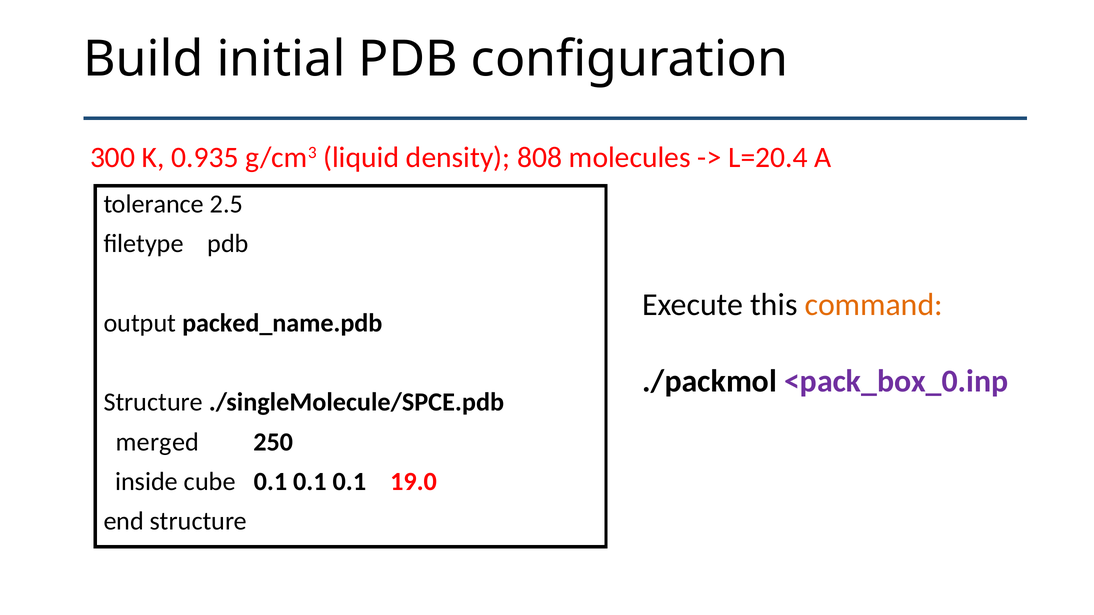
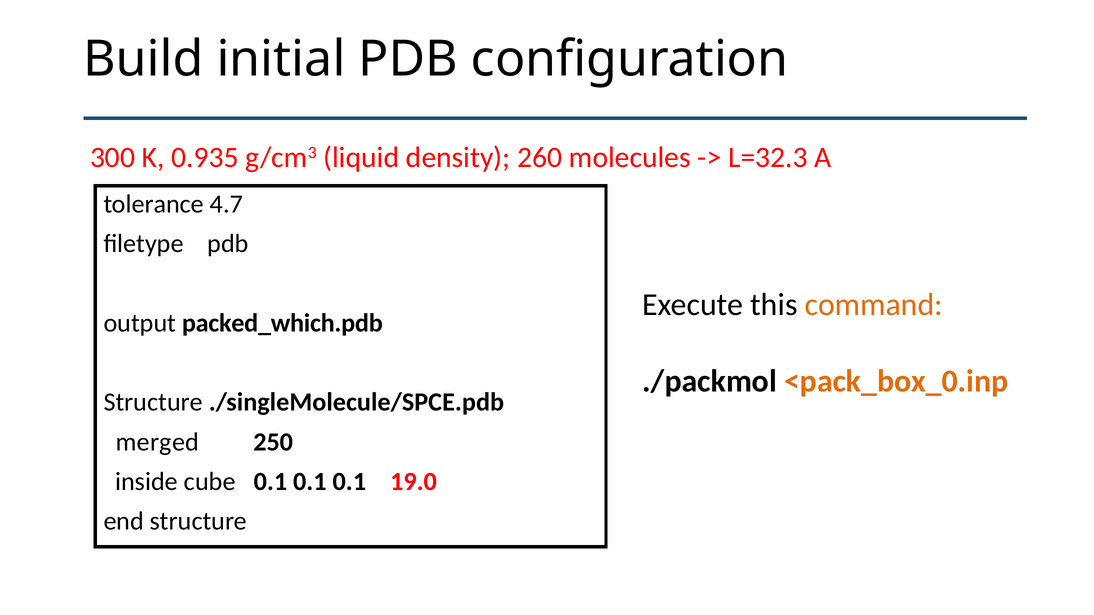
808: 808 -> 260
L=20.4: L=20.4 -> L=32.3
2.5: 2.5 -> 4.7
packed_name.pdb: packed_name.pdb -> packed_which.pdb
<pack_box_0.inp colour: purple -> orange
